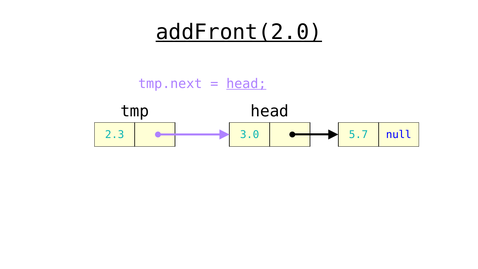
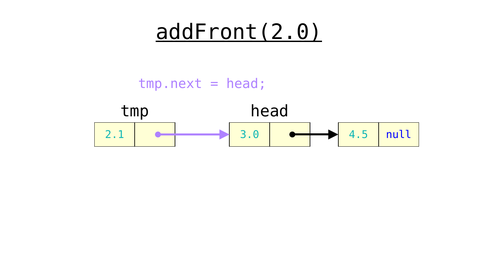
head at (246, 84) underline: present -> none
2.3: 2.3 -> 2.1
5.7: 5.7 -> 4.5
